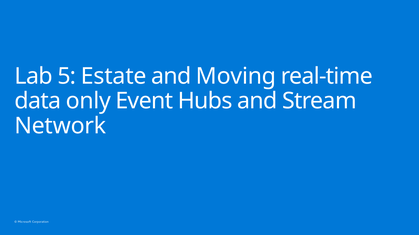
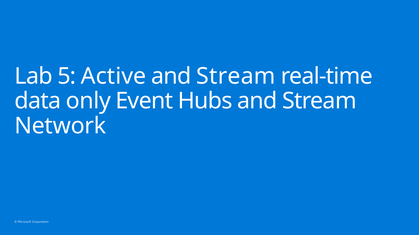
Estate: Estate -> Active
Moving at (236, 76): Moving -> Stream
